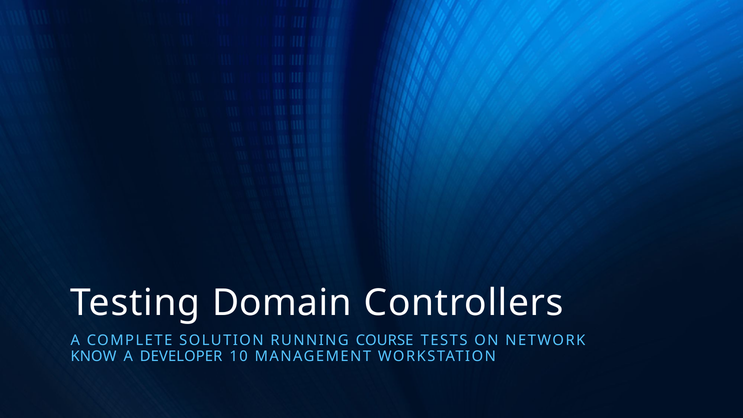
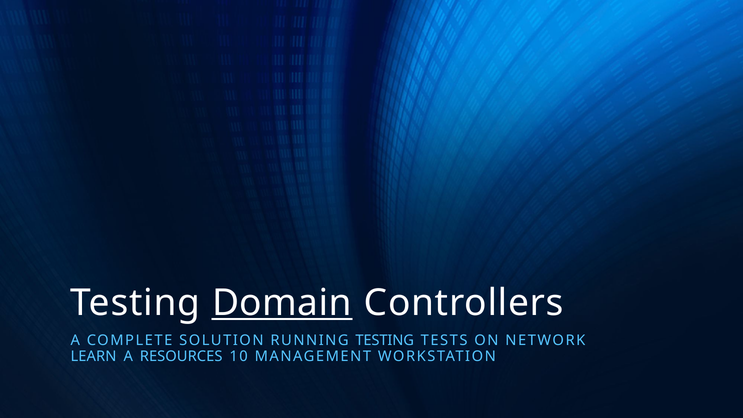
Domain underline: none -> present
RUNNING COURSE: COURSE -> TESTING
KNOW: KNOW -> LEARN
DEVELOPER: DEVELOPER -> RESOURCES
